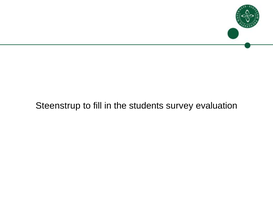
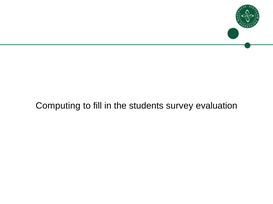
Steenstrup: Steenstrup -> Computing
